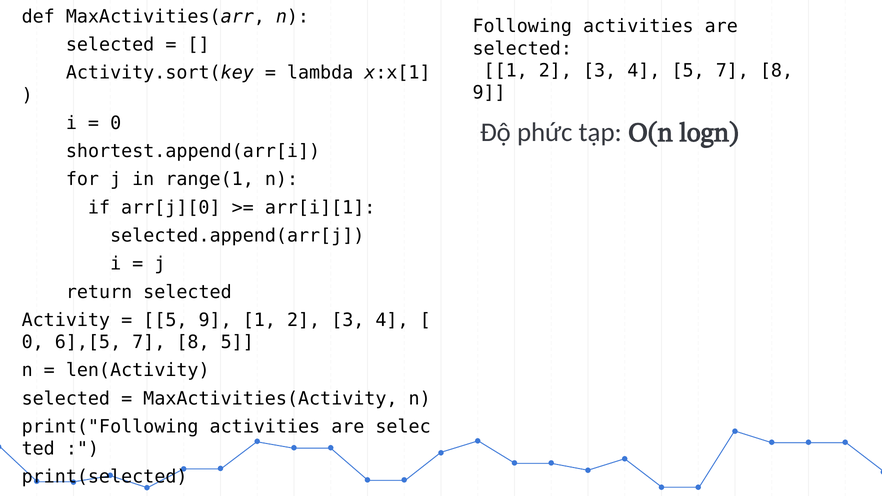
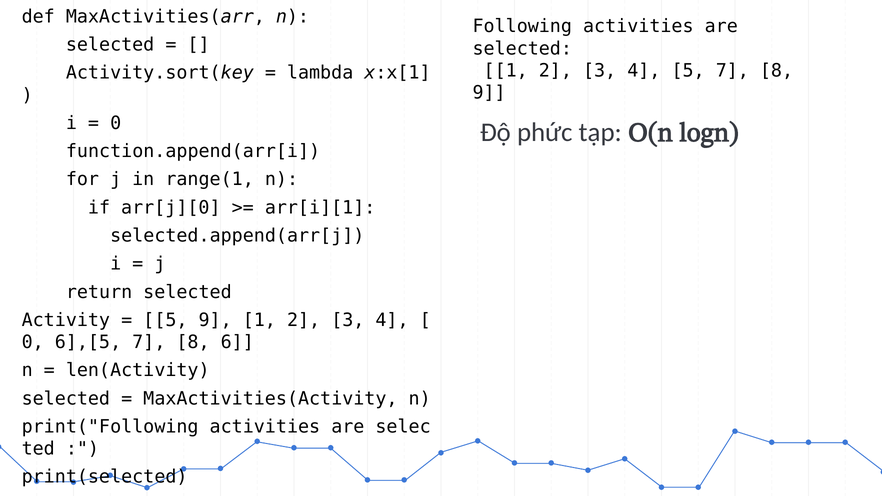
shortest.append(arr[i: shortest.append(arr[i -> function.append(arr[i
8 5: 5 -> 6
